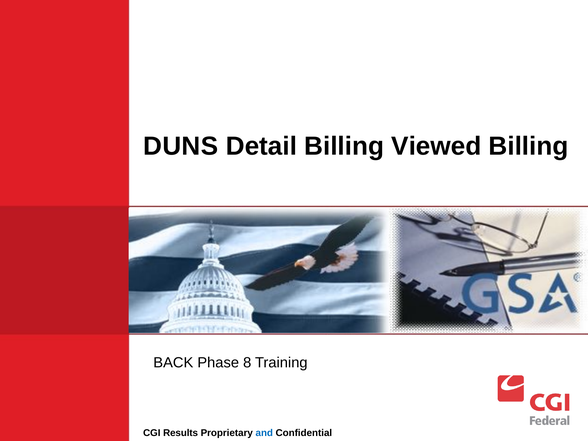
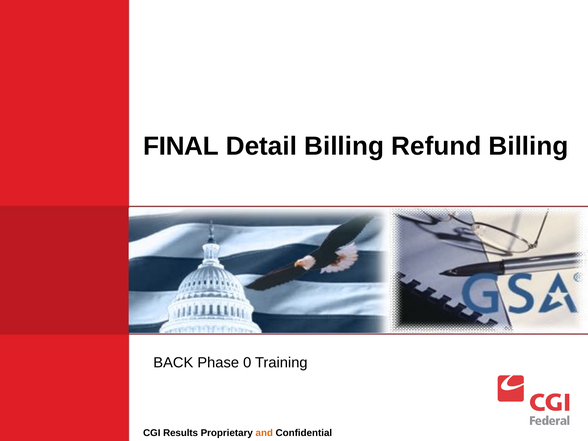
DUNS: DUNS -> FINAL
Viewed: Viewed -> Refund
8: 8 -> 0
and colour: blue -> orange
